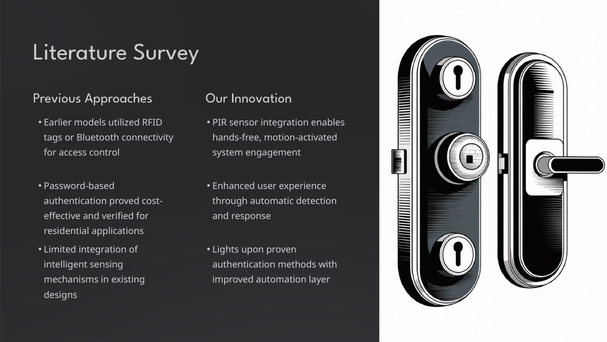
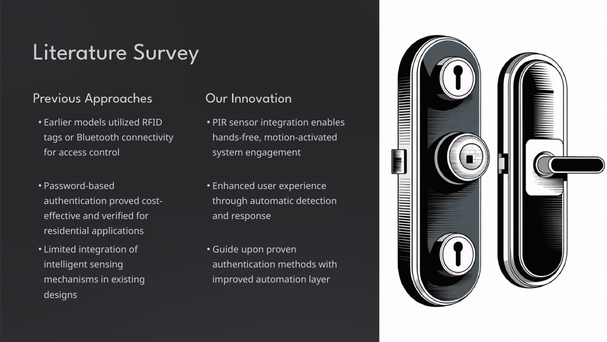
Lights: Lights -> Guide
